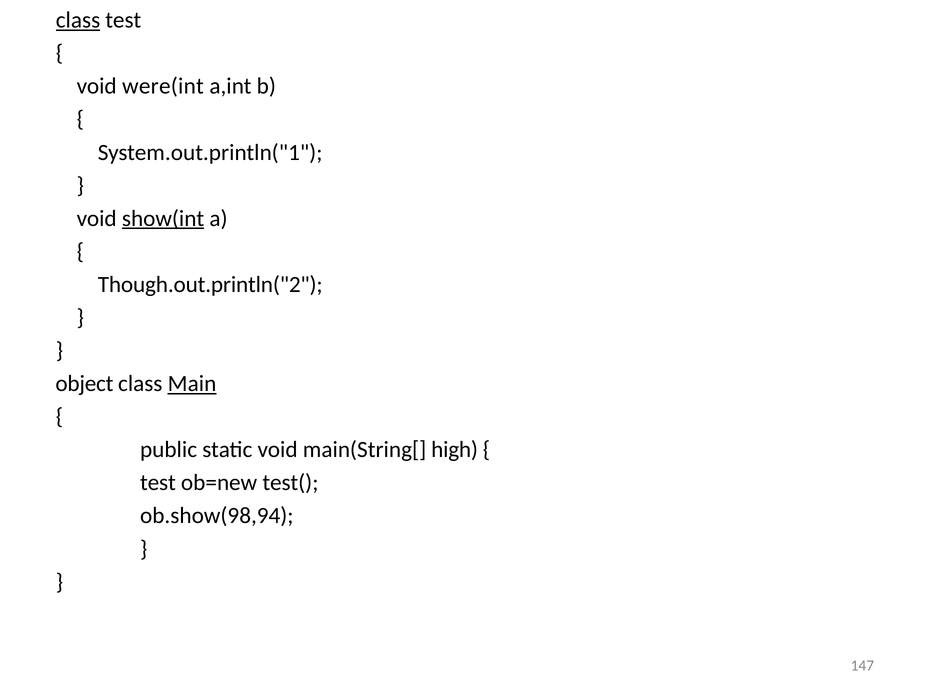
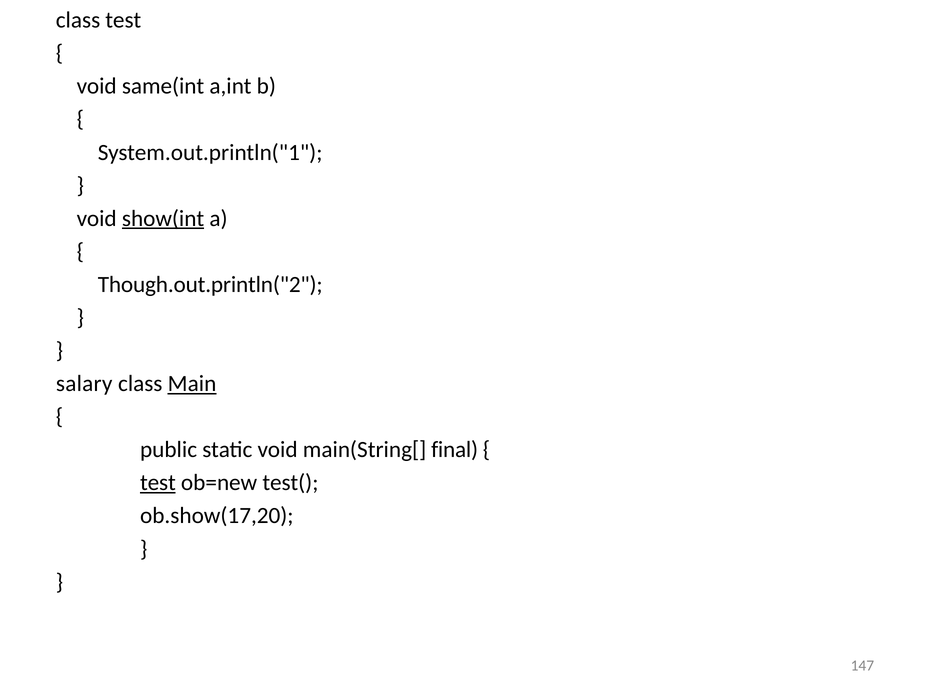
class at (78, 20) underline: present -> none
were(int: were(int -> same(int
object: object -> salary
high: high -> final
test at (158, 483) underline: none -> present
ob.show(98,94: ob.show(98,94 -> ob.show(17,20
